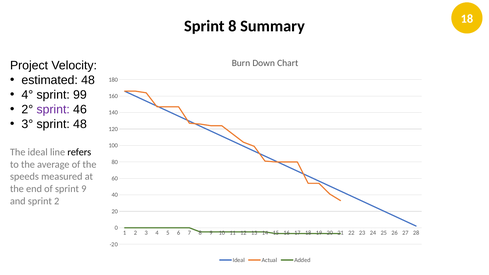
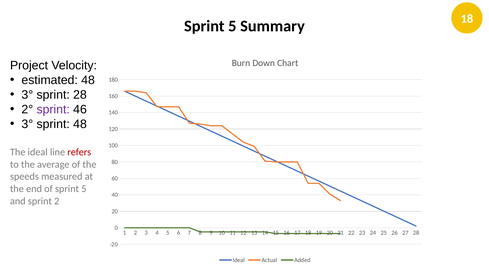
8 at (232, 26): 8 -> 5
4° at (27, 95): 4° -> 3°
sprint 99: 99 -> 28
refers colour: black -> red
of sprint 9: 9 -> 5
